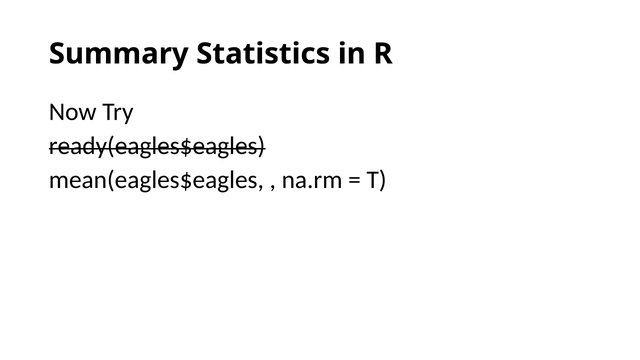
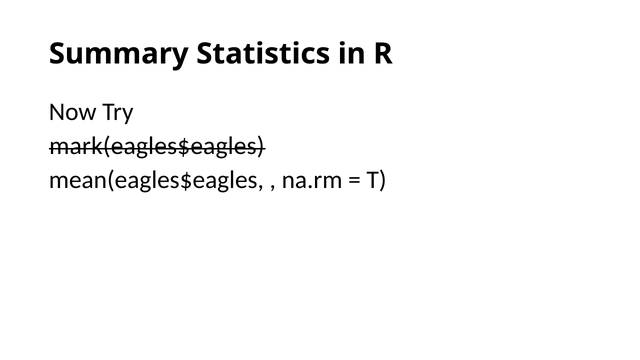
ready(eagles$eagles: ready(eagles$eagles -> mark(eagles$eagles
